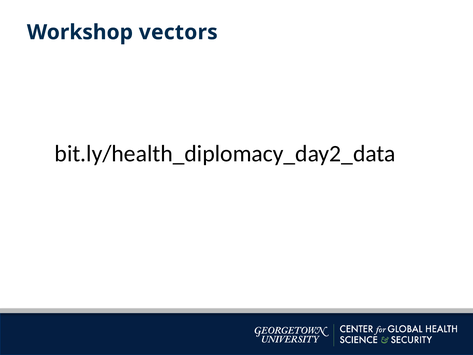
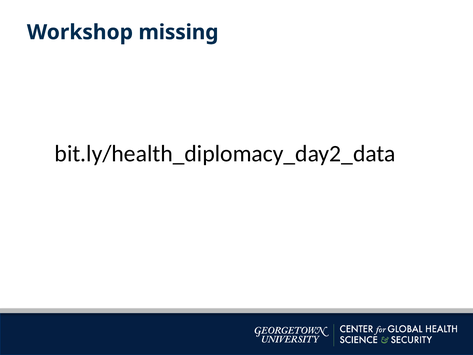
vectors: vectors -> missing
